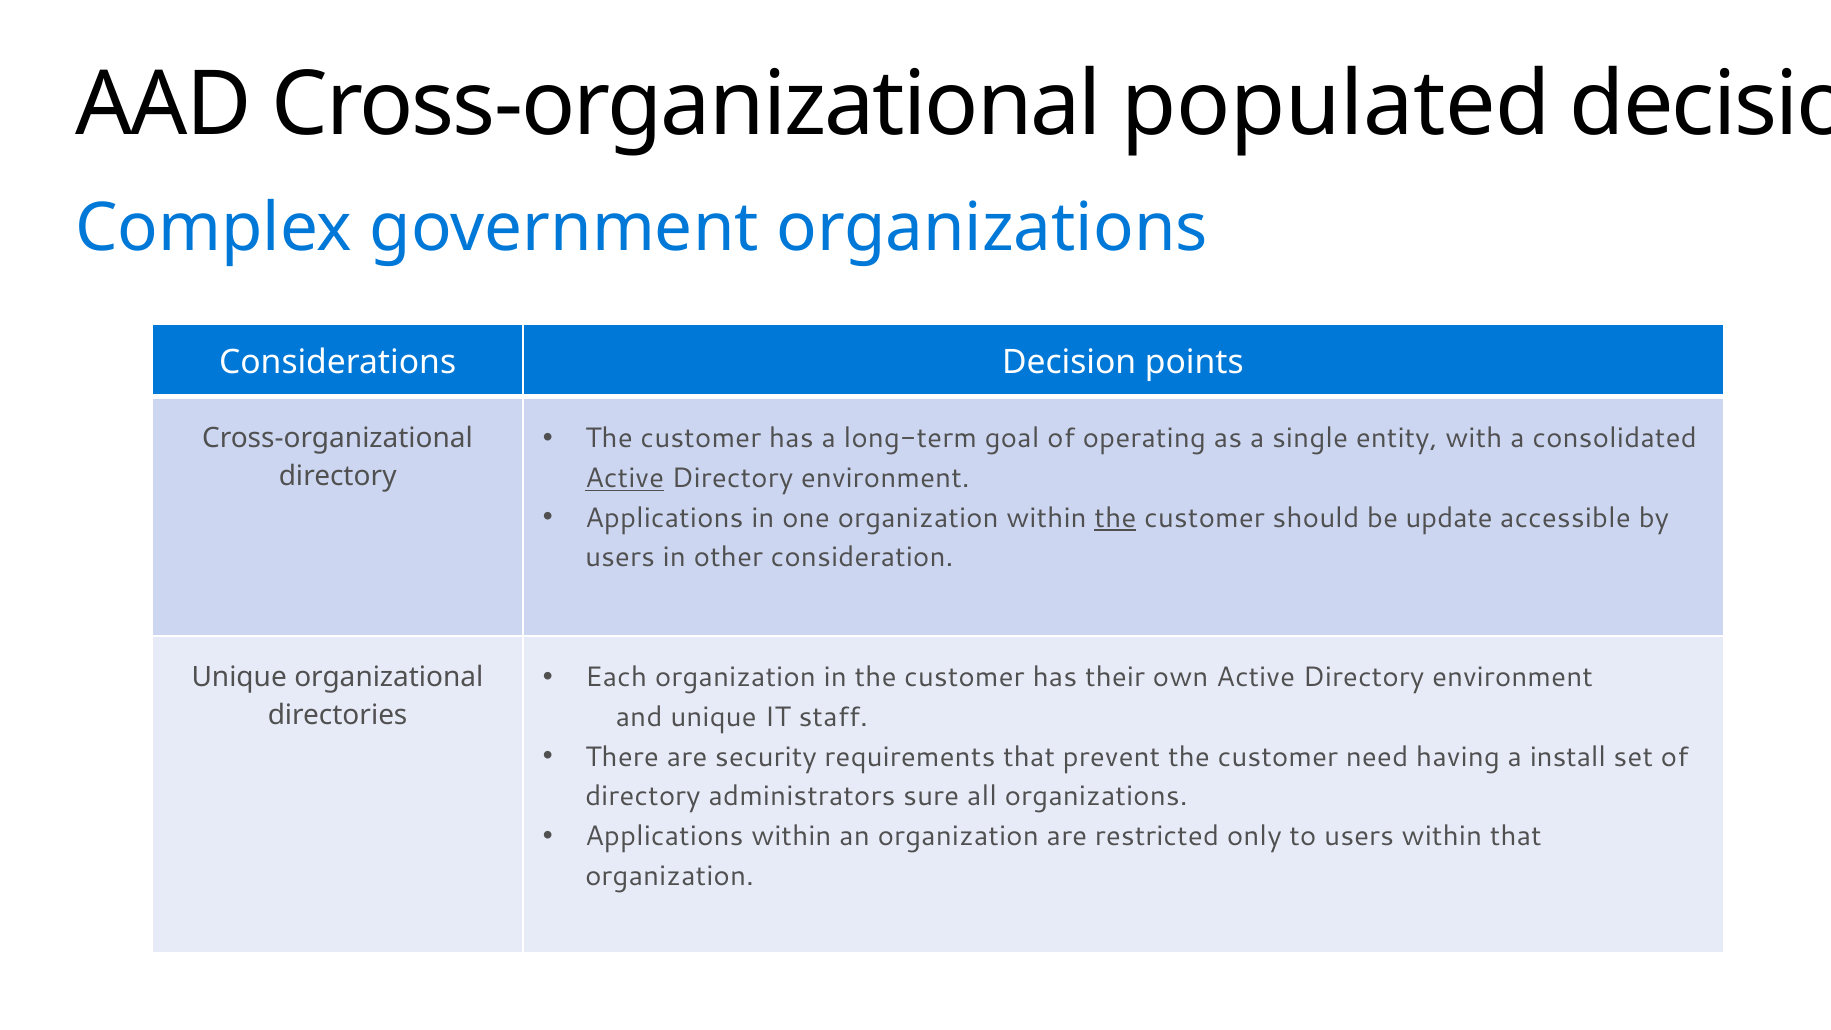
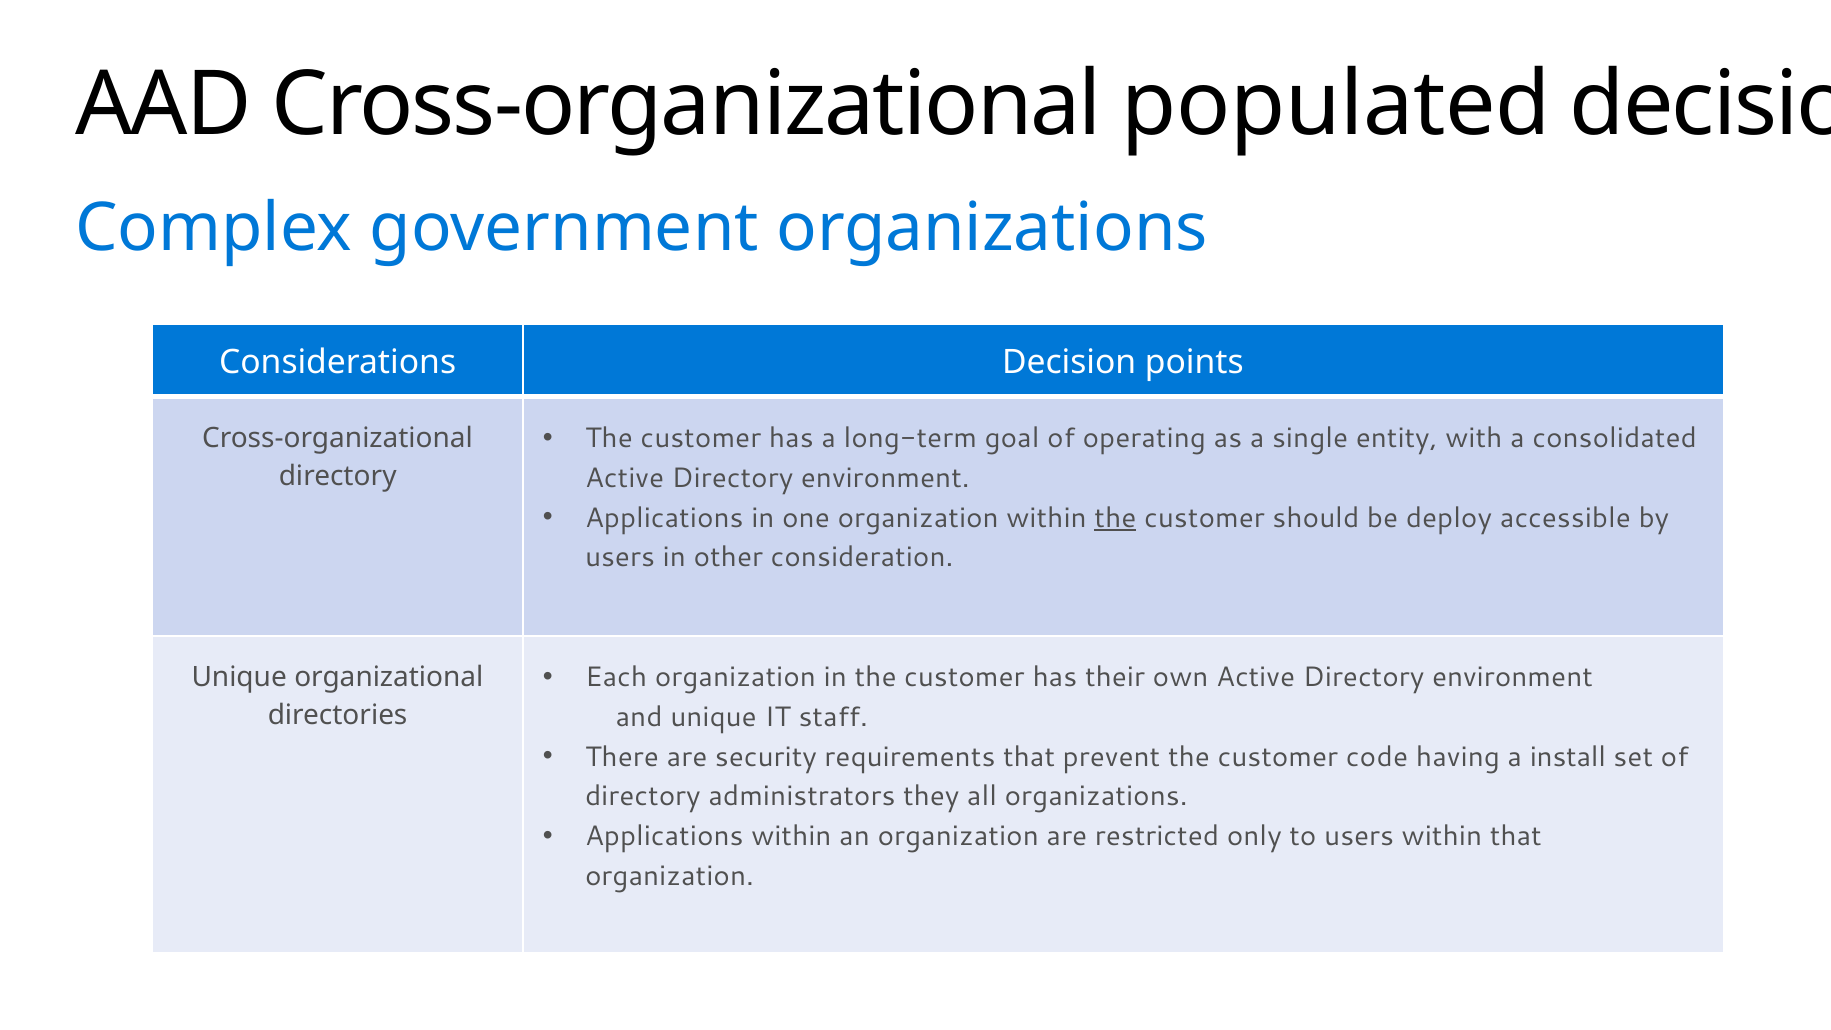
Active at (625, 478) underline: present -> none
update: update -> deploy
need: need -> code
sure: sure -> they
